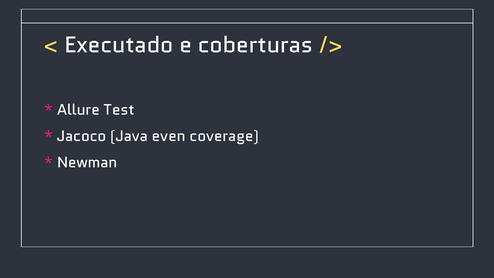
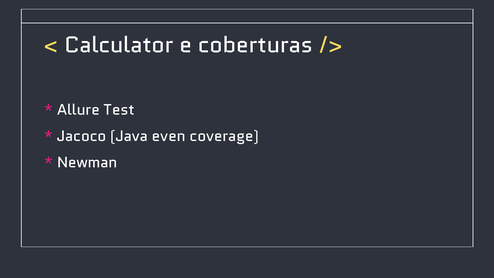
Executado: Executado -> Calculator
